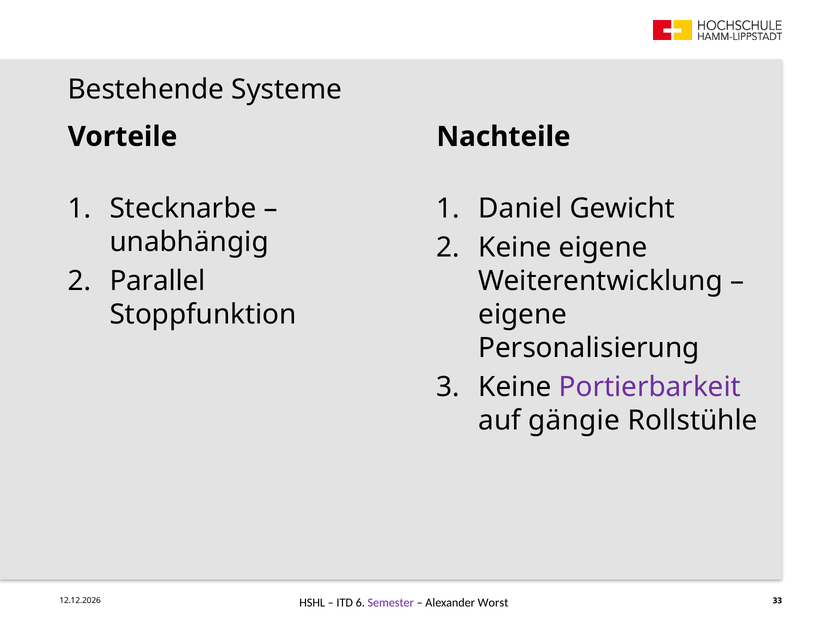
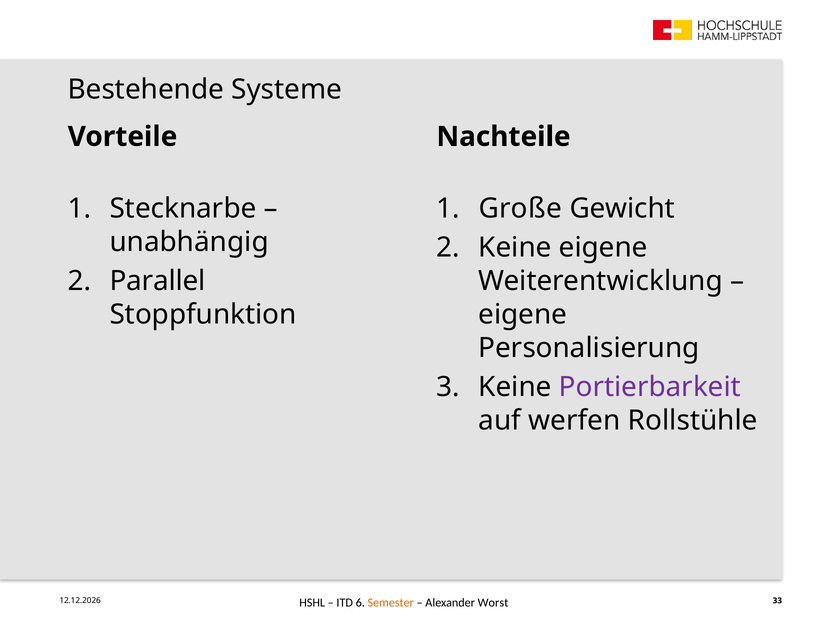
Daniel: Daniel -> Große
gängie: gängie -> werfen
Semester colour: purple -> orange
